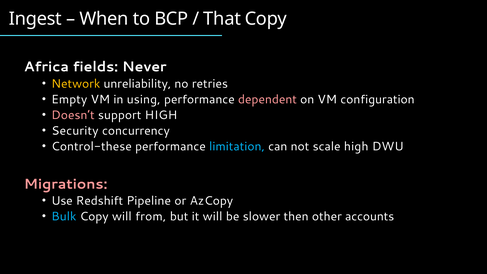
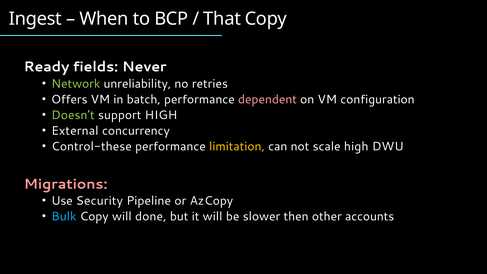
Africa: Africa -> Ready
Network colour: yellow -> light green
Empty: Empty -> Offers
using: using -> batch
Doesn’t colour: pink -> light green
Security: Security -> External
limitation colour: light blue -> yellow
Redshift: Redshift -> Security
from: from -> done
